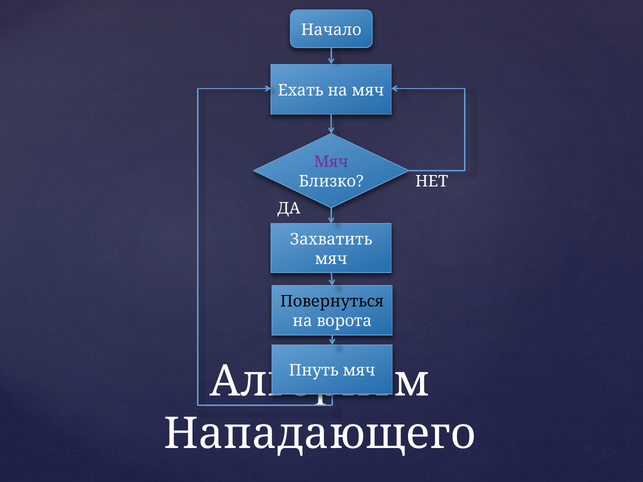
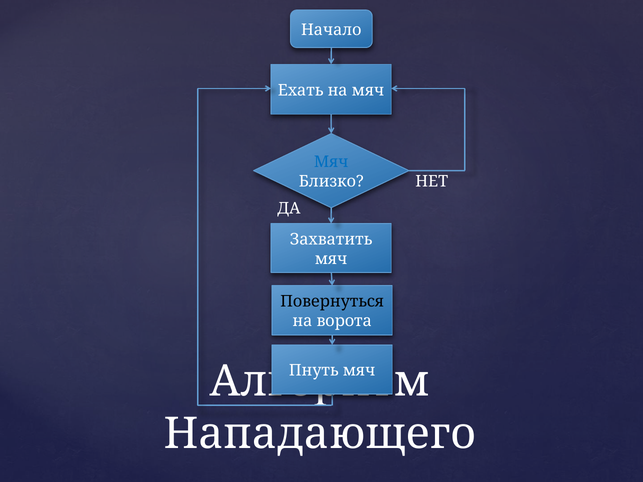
Мяч at (331, 162) colour: purple -> blue
